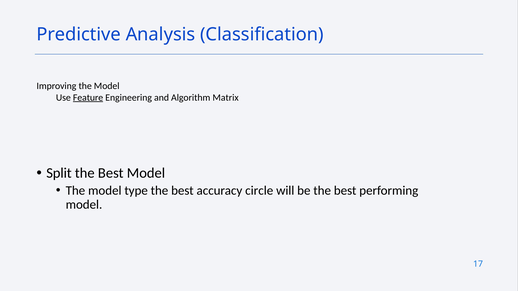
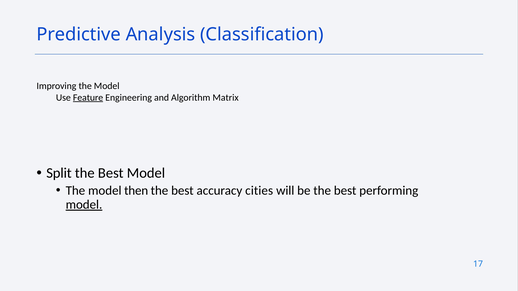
type: type -> then
circle: circle -> cities
model at (84, 205) underline: none -> present
